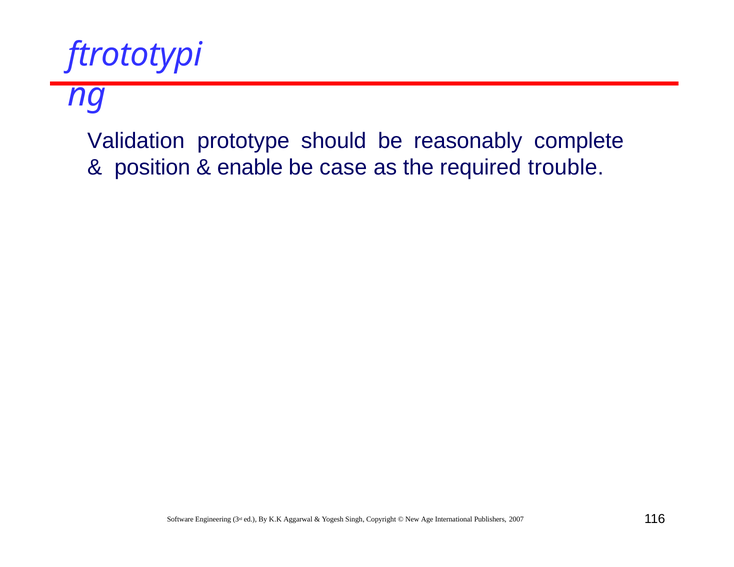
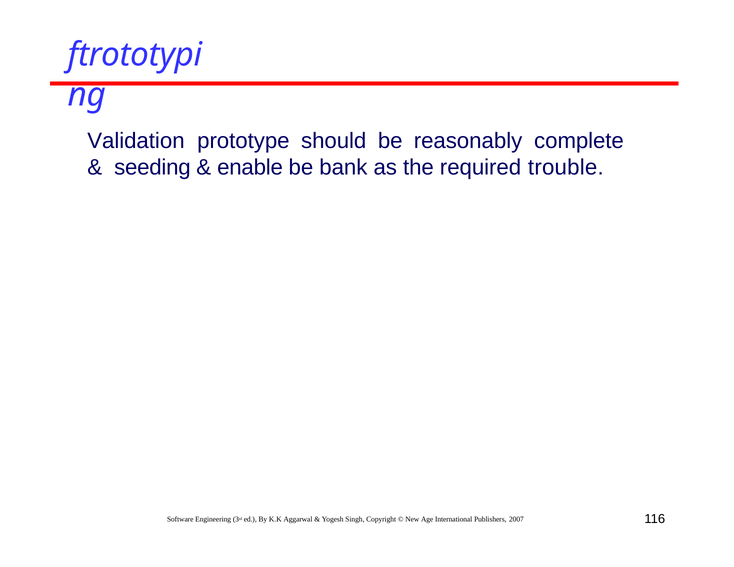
position: position -> seeding
case: case -> bank
